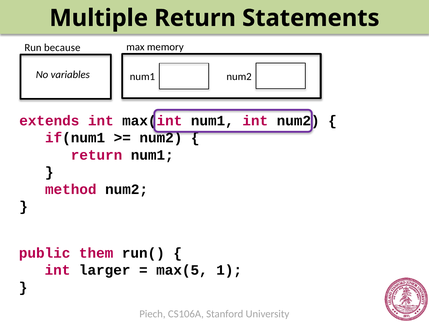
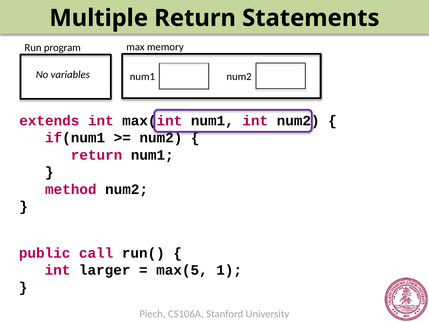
because: because -> program
them: them -> call
